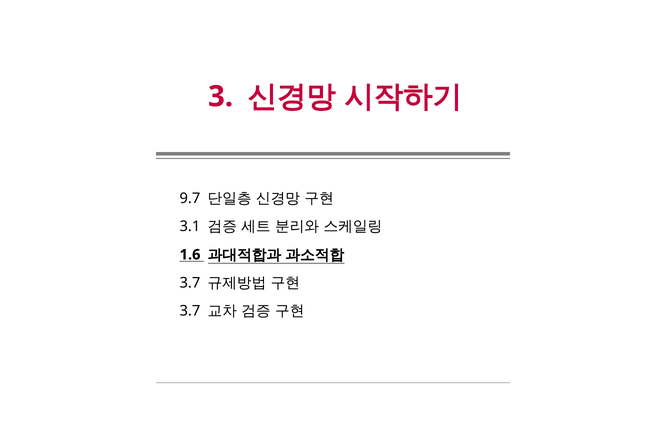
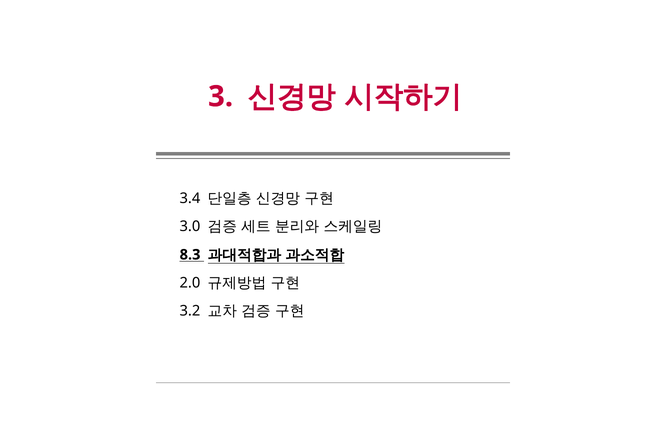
9.7: 9.7 -> 3.4
3.1: 3.1 -> 3.0
1.6: 1.6 -> 8.3
3.7 at (190, 283): 3.7 -> 2.0
3.7 at (190, 311): 3.7 -> 3.2
